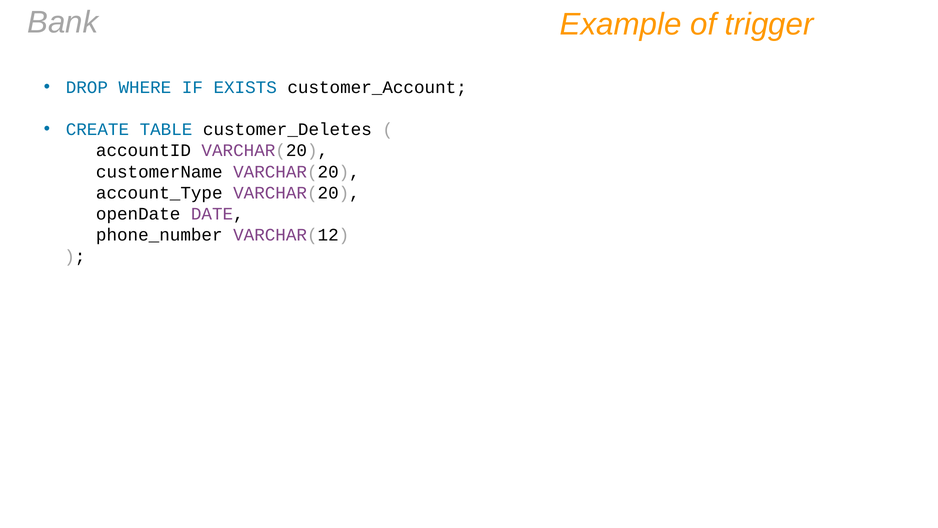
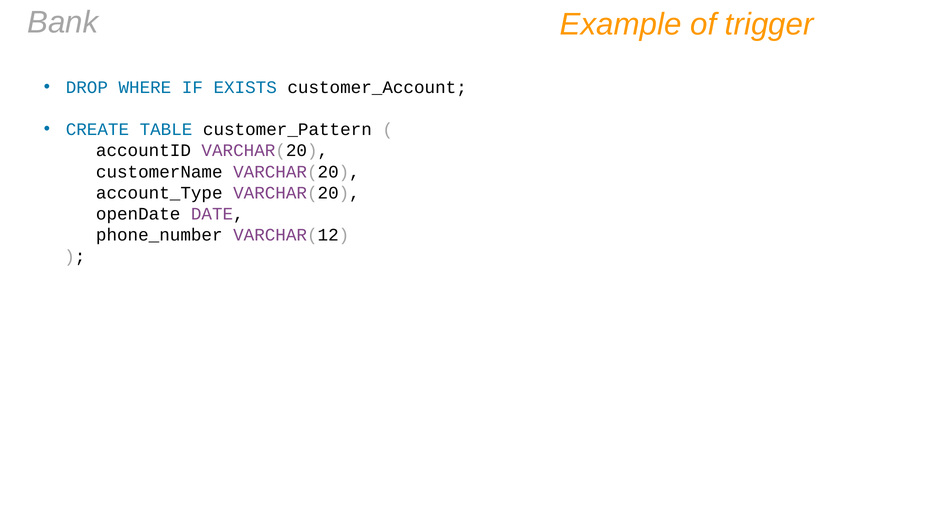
customer_Deletes: customer_Deletes -> customer_Pattern
